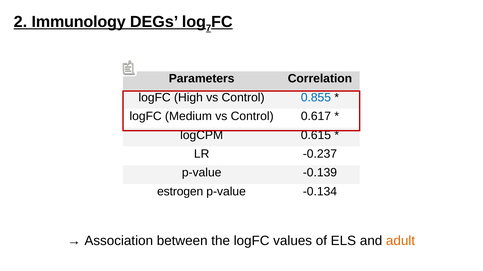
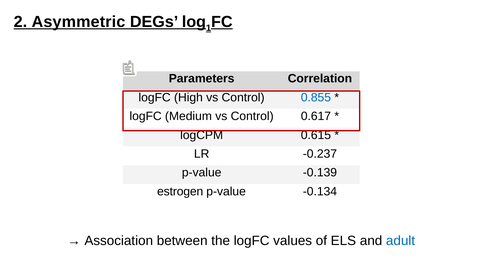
Immunology: Immunology -> Asymmetric
7: 7 -> 1
adult colour: orange -> blue
